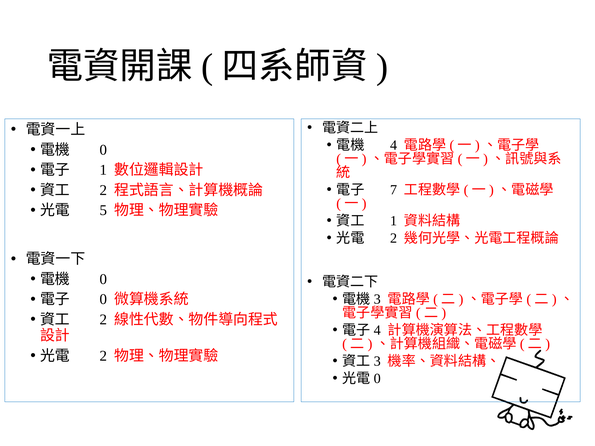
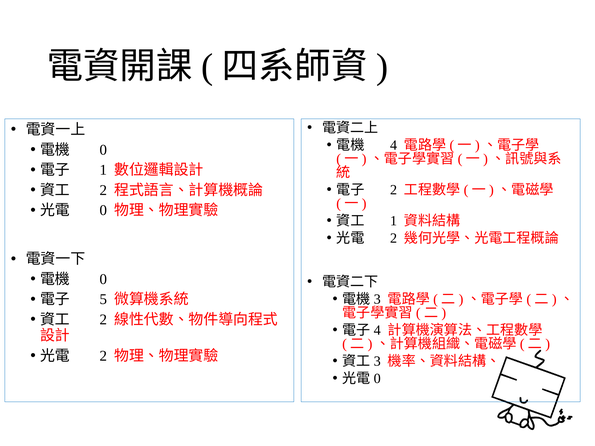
7 at (394, 190): 7 -> 2
5 at (103, 210): 5 -> 0
0 at (103, 300): 0 -> 5
